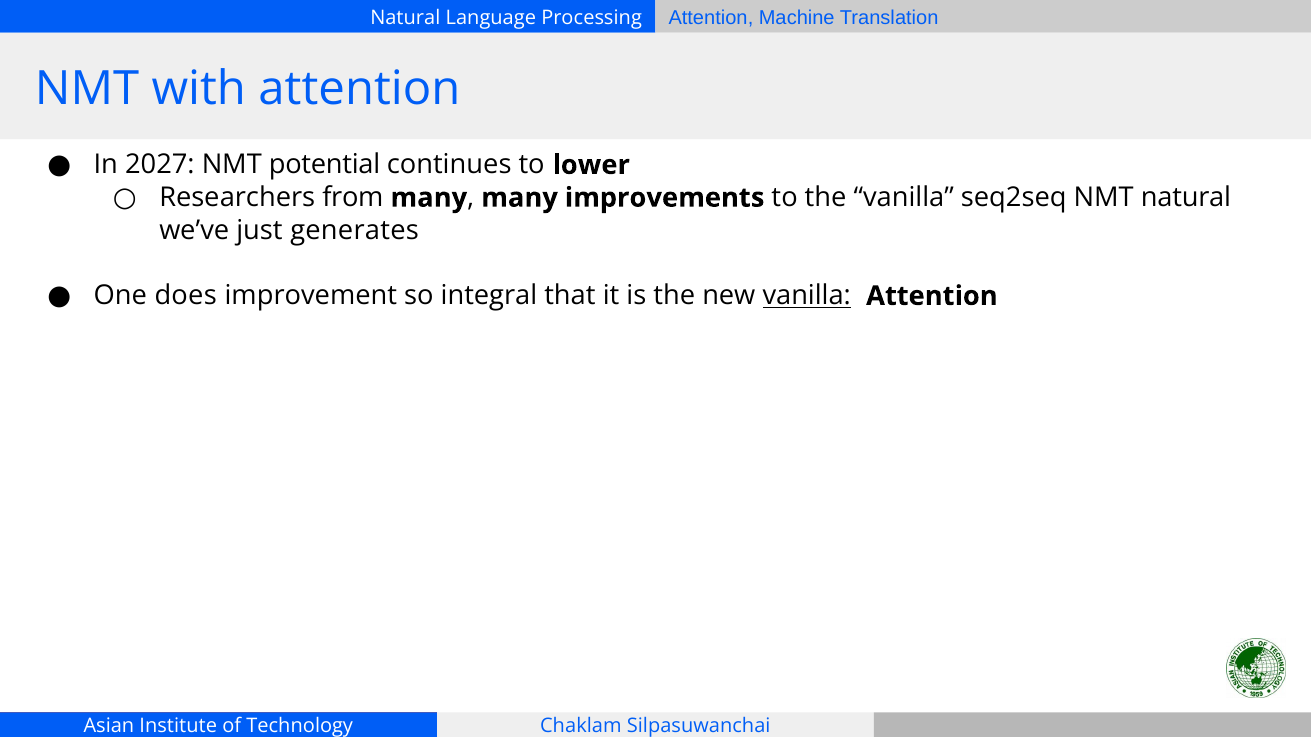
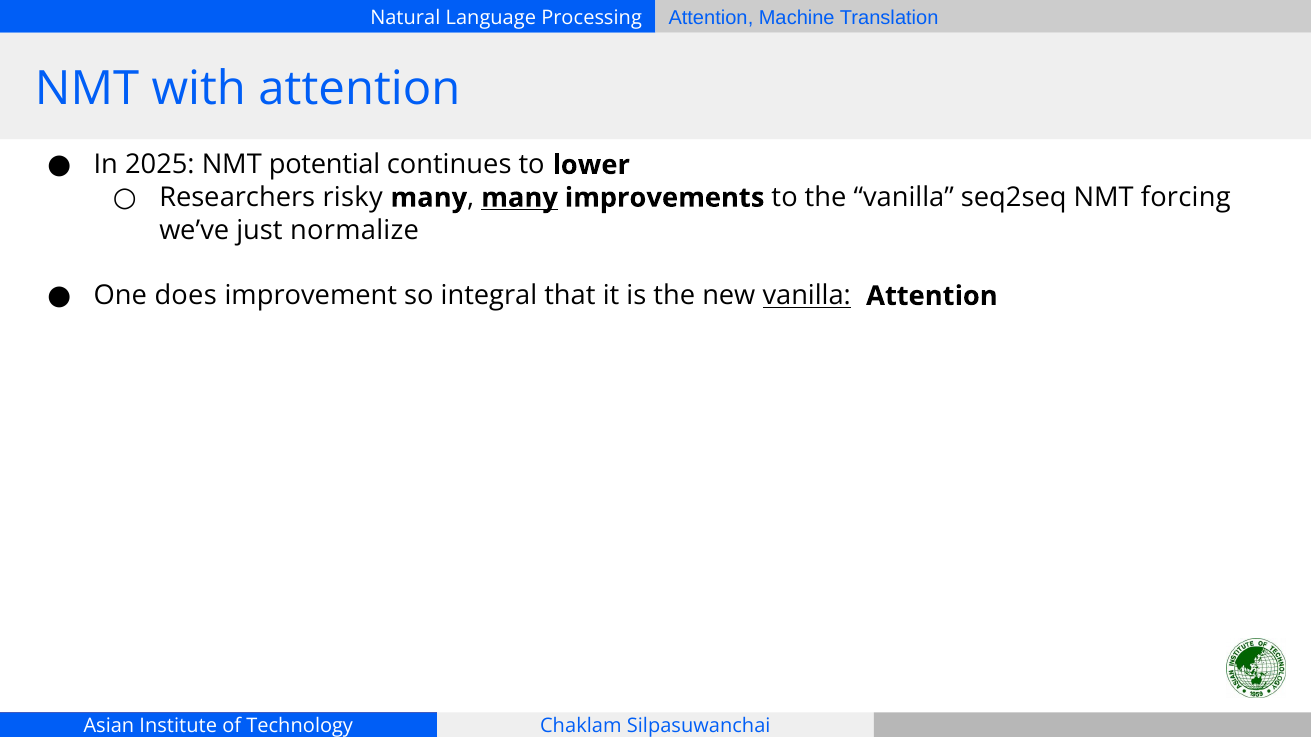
2027: 2027 -> 2025
from: from -> risky
many at (520, 198) underline: none -> present
NMT natural: natural -> forcing
generates: generates -> normalize
